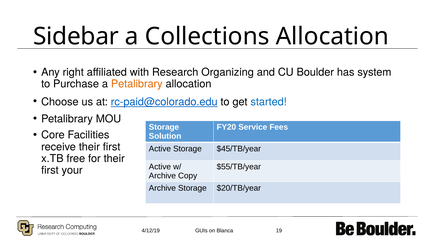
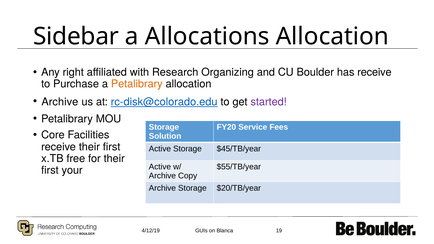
Collections: Collections -> Allocations
has system: system -> receive
Choose at (60, 102): Choose -> Archive
rc-paid@colorado.edu: rc-paid@colorado.edu -> rc-disk@colorado.edu
started colour: blue -> purple
